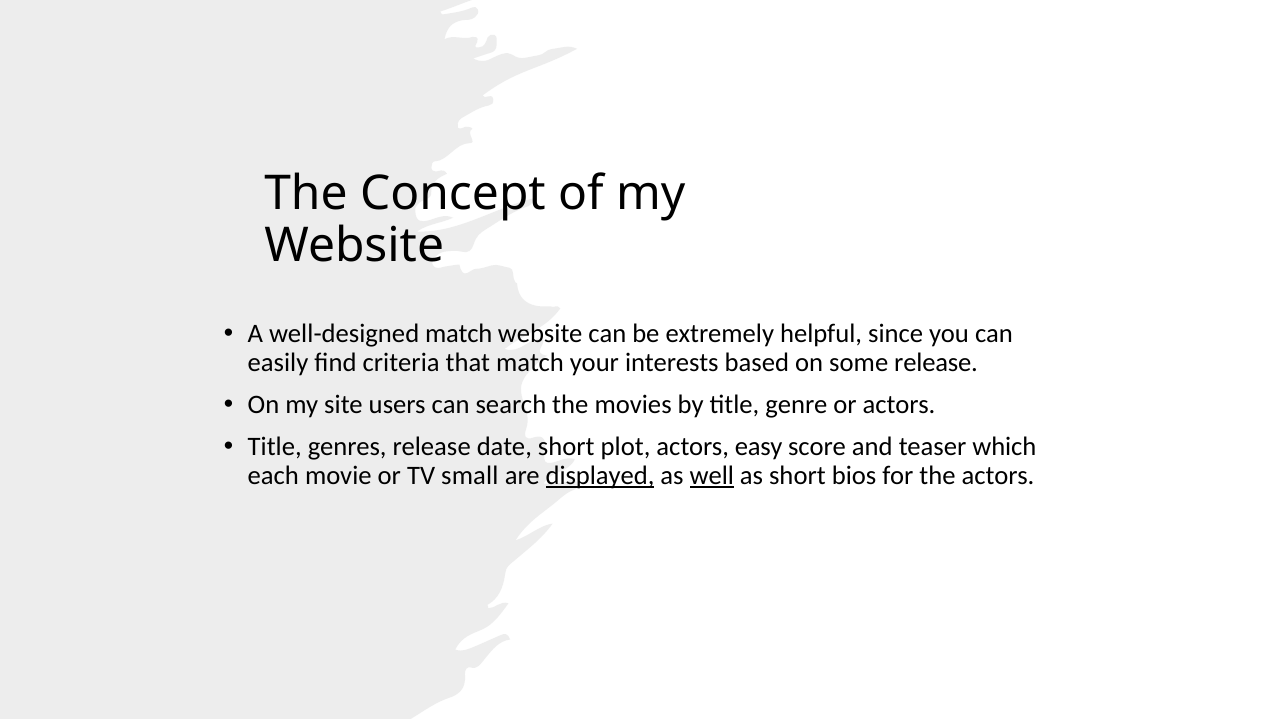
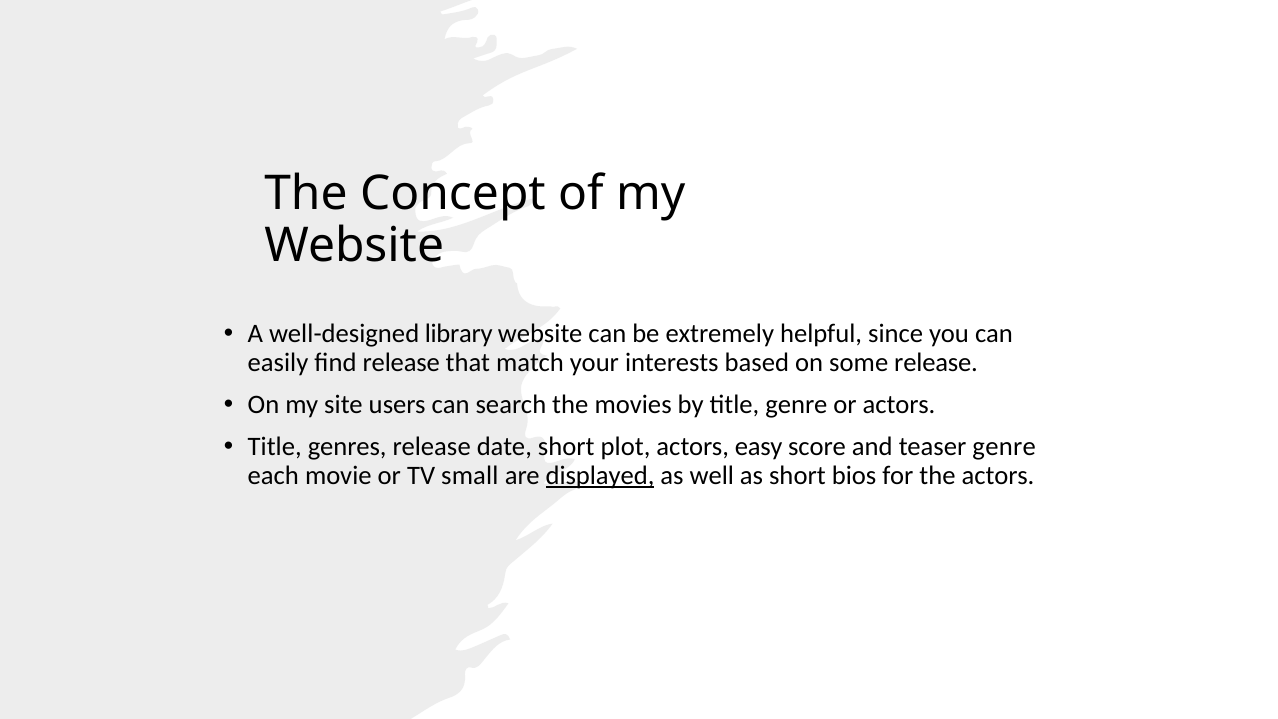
well-designed match: match -> library
find criteria: criteria -> release
teaser which: which -> genre
well underline: present -> none
